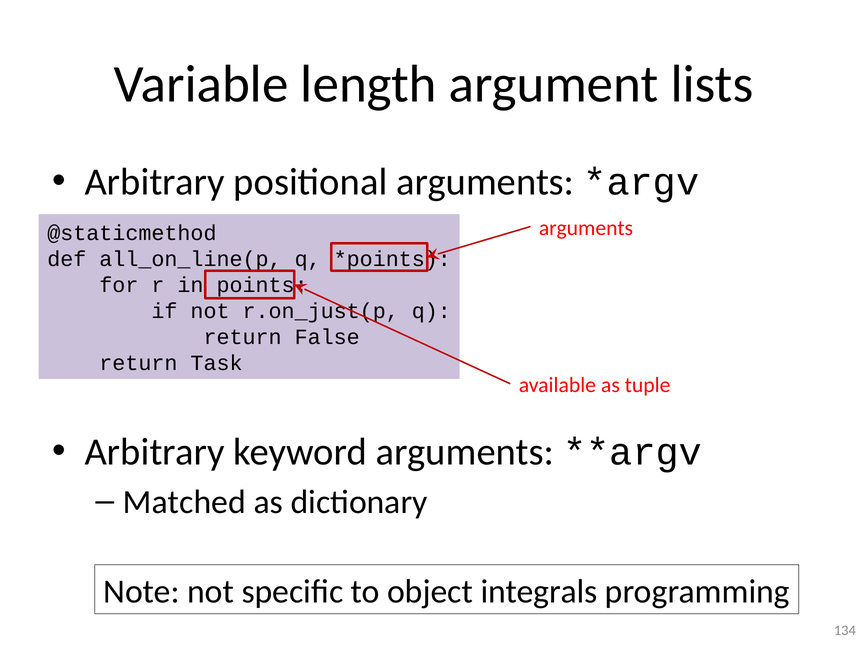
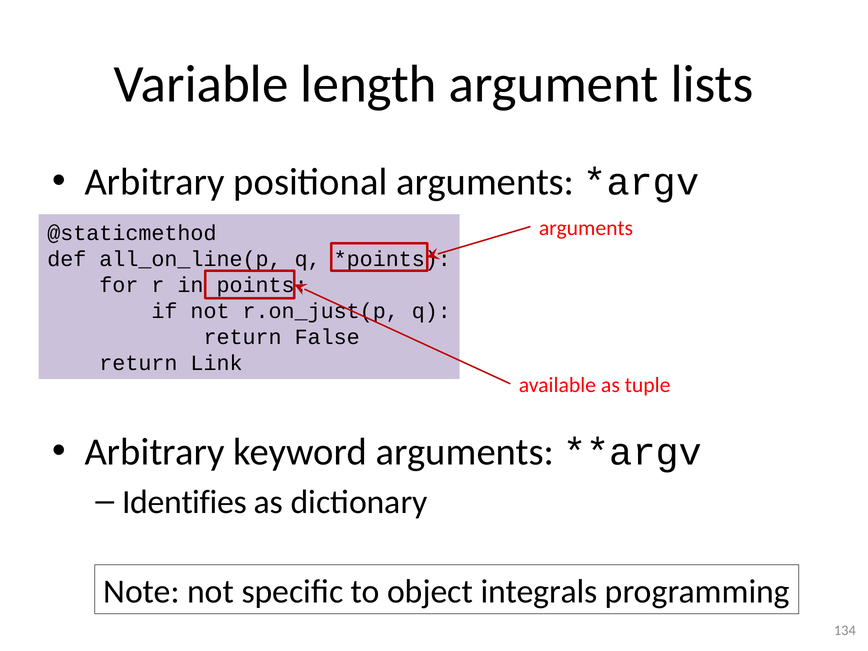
Task: Task -> Link
Matched: Matched -> Identifies
